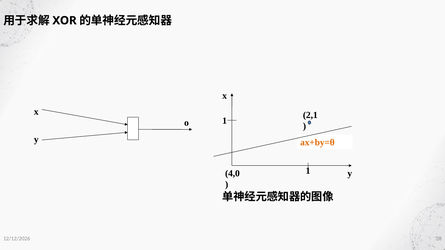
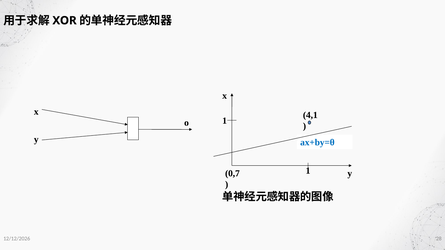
2,1: 2,1 -> 4,1
ax+by=θ colour: orange -> blue
4,0: 4,0 -> 0,7
